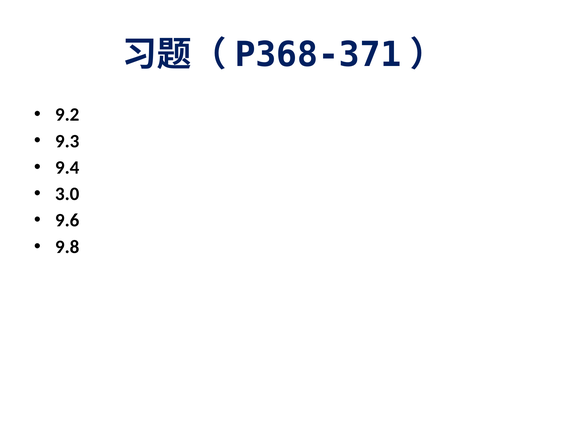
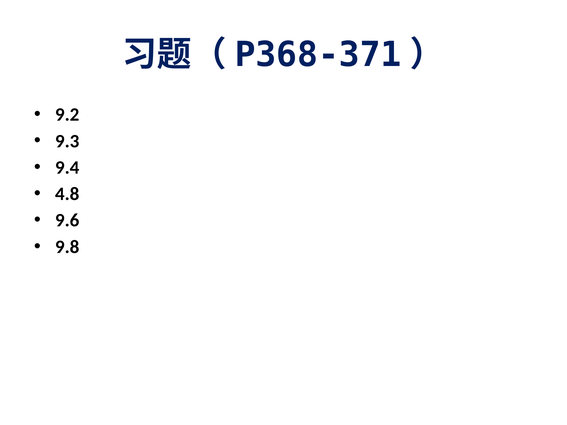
3.0: 3.0 -> 4.8
